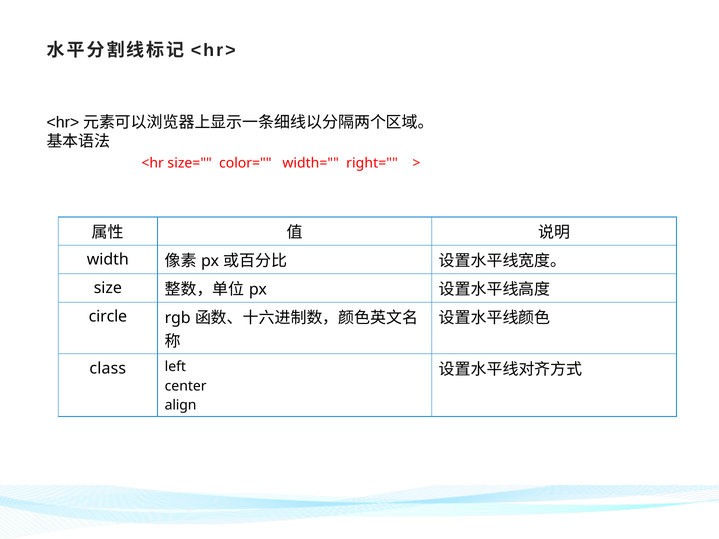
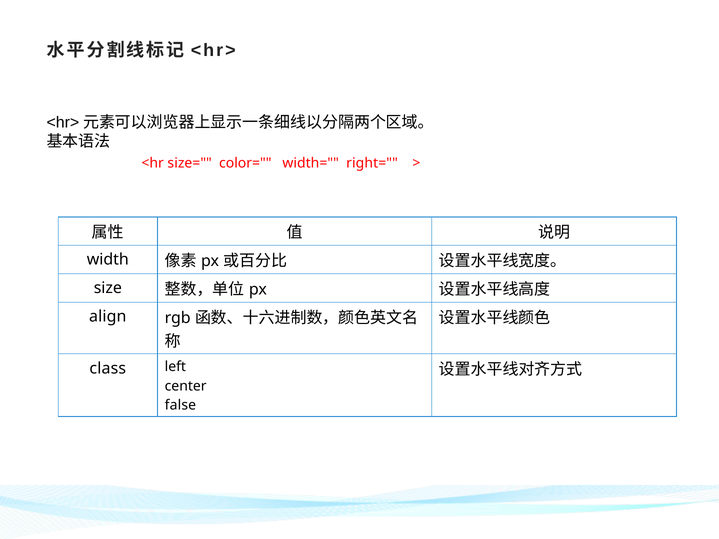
circle: circle -> align
align: align -> false
